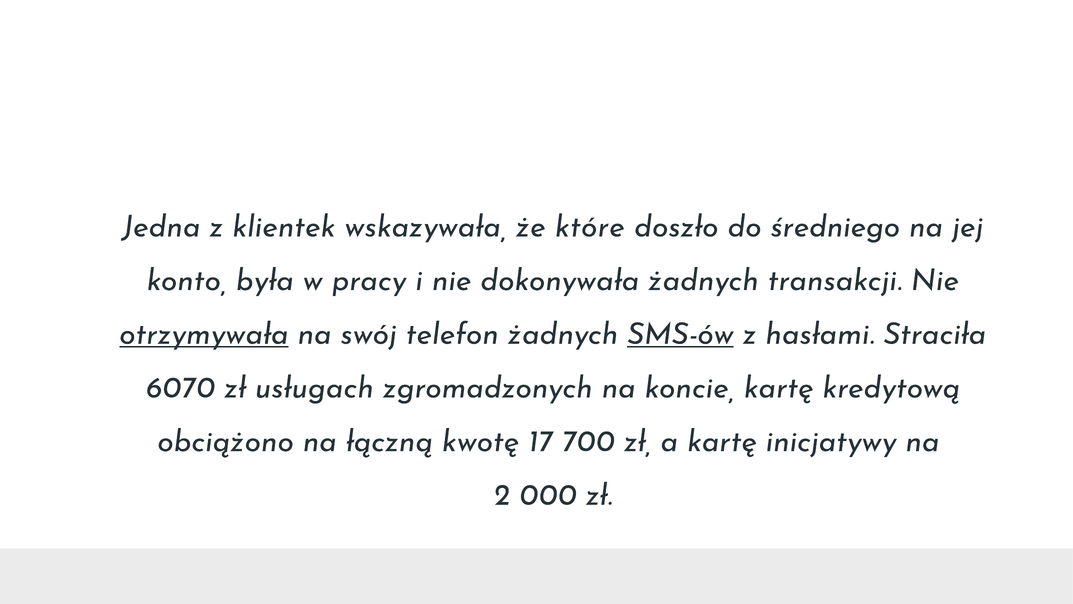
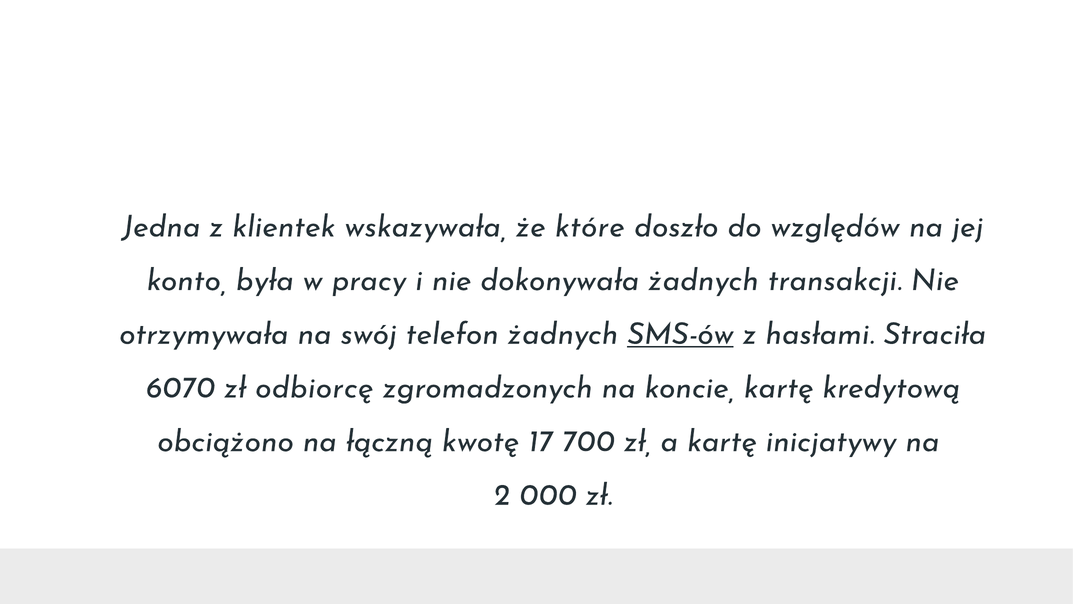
średniego: średniego -> względów
otrzymywała underline: present -> none
usługach: usługach -> odbiorcę
